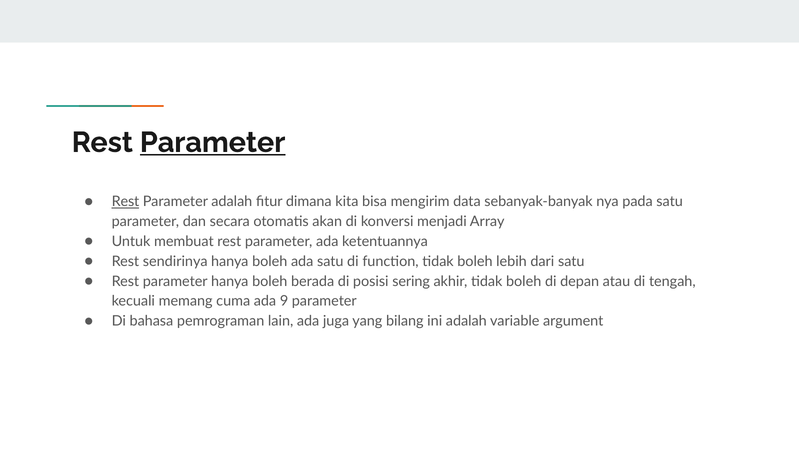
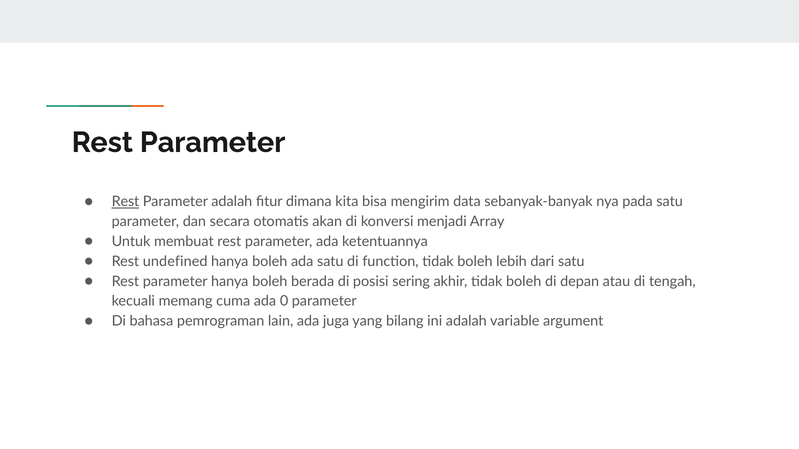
Parameter at (213, 143) underline: present -> none
sendirinya: sendirinya -> undefined
9: 9 -> 0
